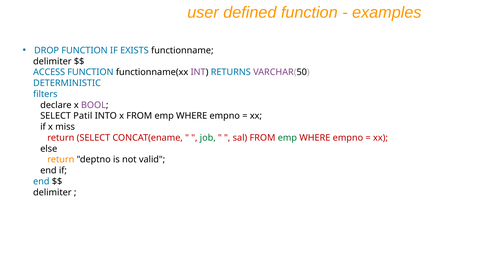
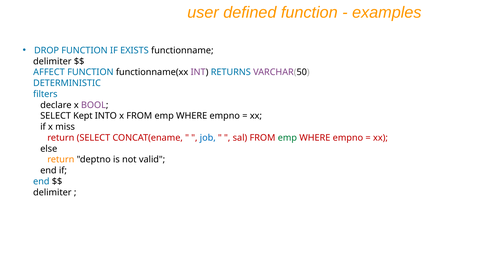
ACCESS: ACCESS -> AFFECT
Patil: Patil -> Kept
job colour: green -> blue
